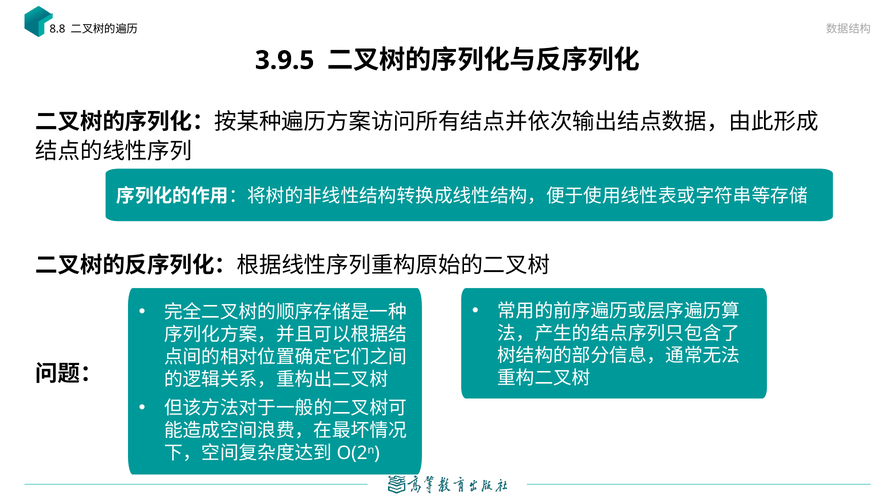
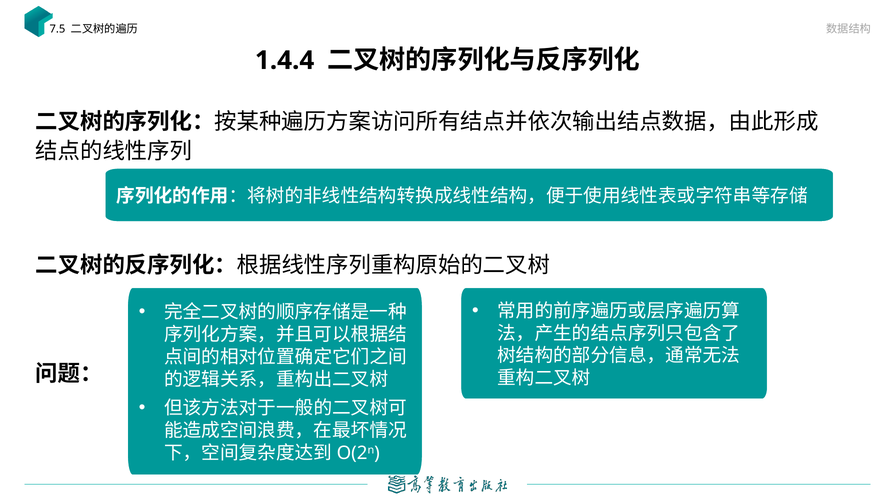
8.8: 8.8 -> 7.5
3.9.5: 3.9.5 -> 1.4.4
